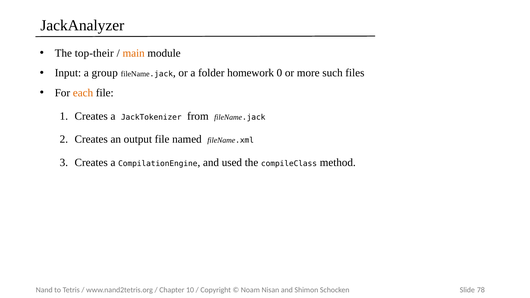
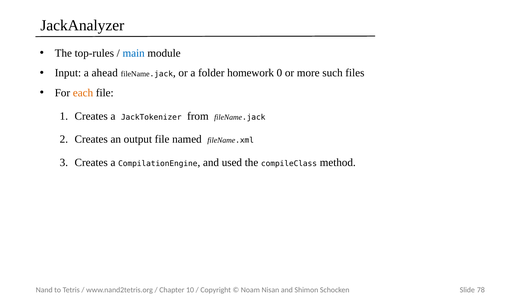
top-their: top-their -> top-rules
main colour: orange -> blue
group: group -> ahead
